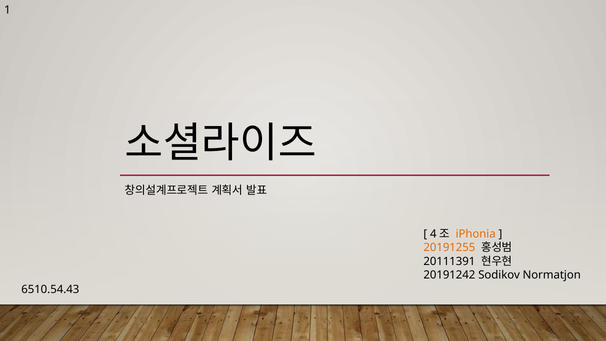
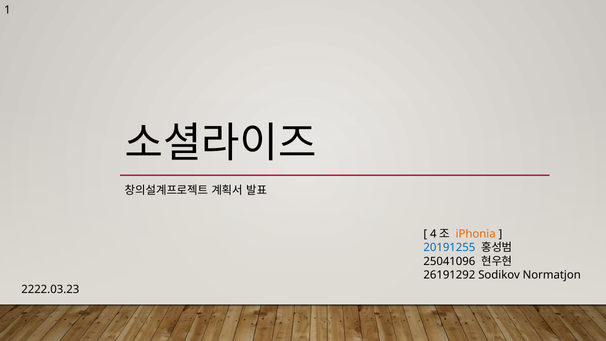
20191255 colour: orange -> blue
20111391: 20111391 -> 25041096
20191242: 20191242 -> 26191292
6510.54.43: 6510.54.43 -> 2222.03.23
